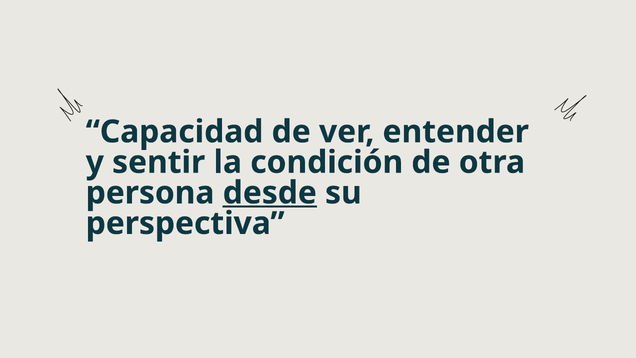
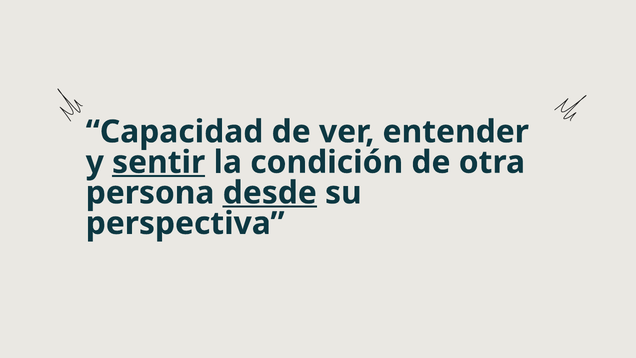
sentir underline: none -> present
